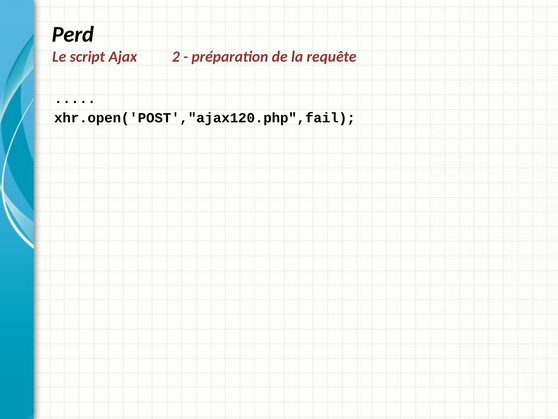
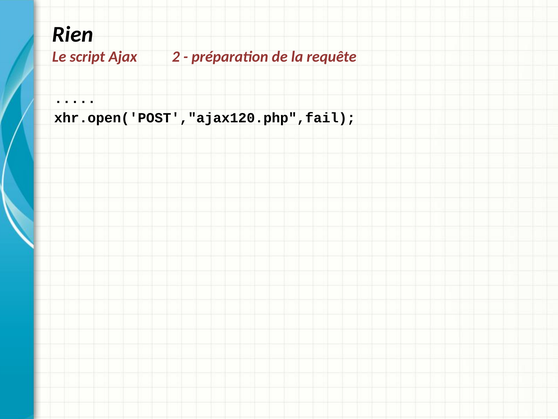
Perd: Perd -> Rien
